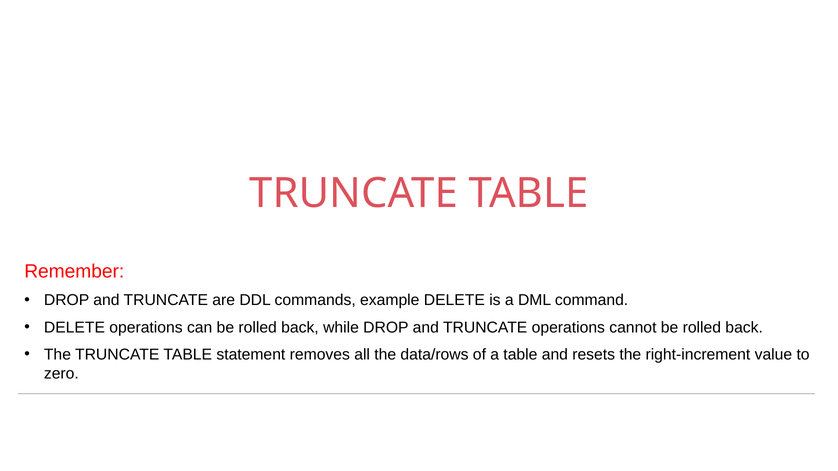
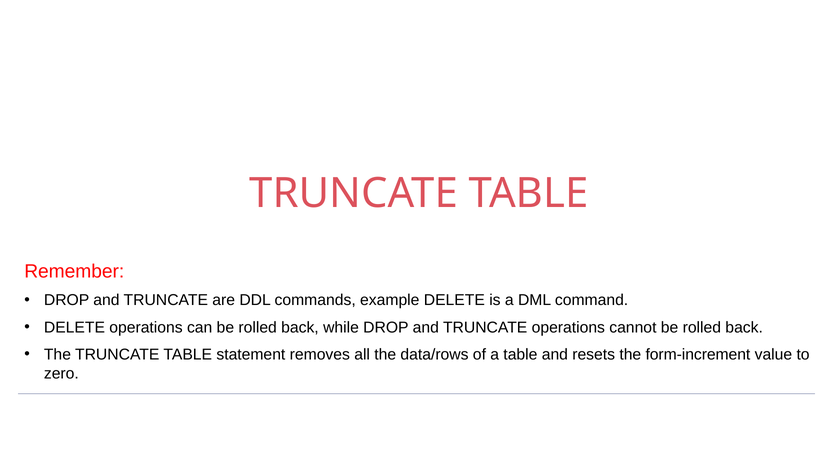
right-increment: right-increment -> form-increment
